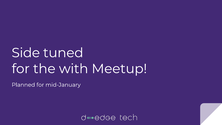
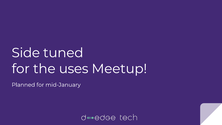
with: with -> uses
